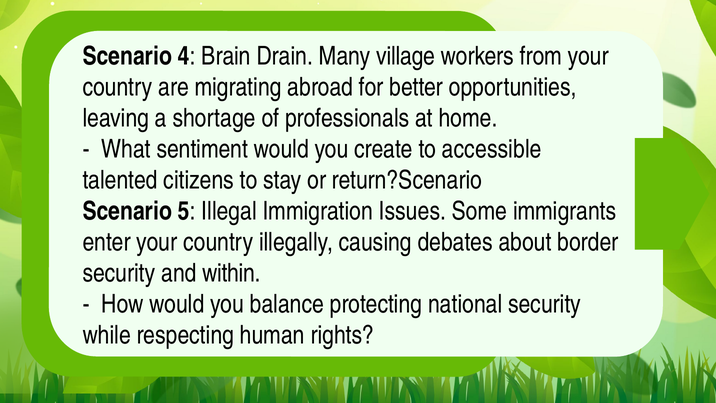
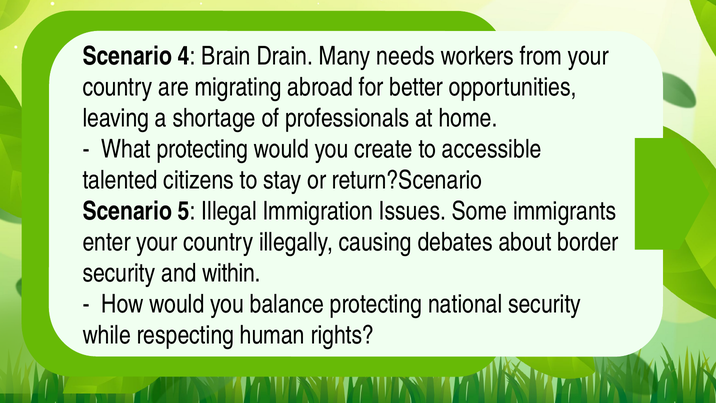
village: village -> needs
What sentiment: sentiment -> protecting
